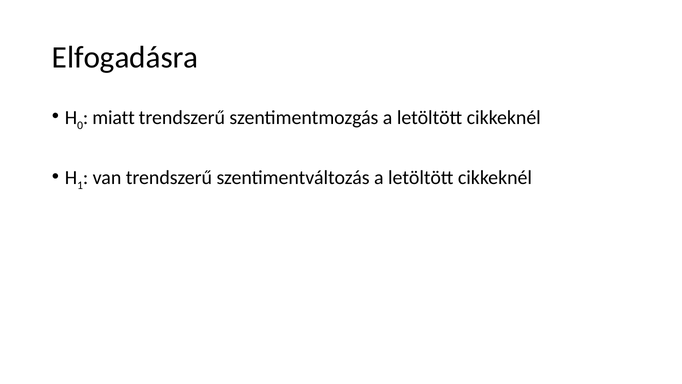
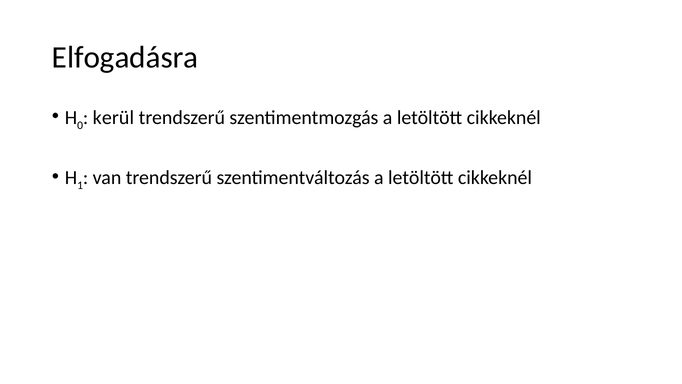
miatt: miatt -> kerül
